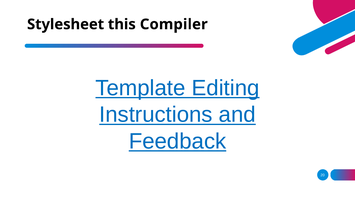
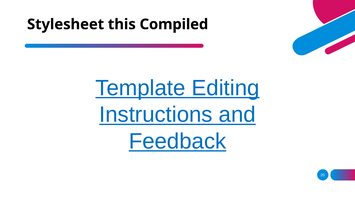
Compiler: Compiler -> Compiled
